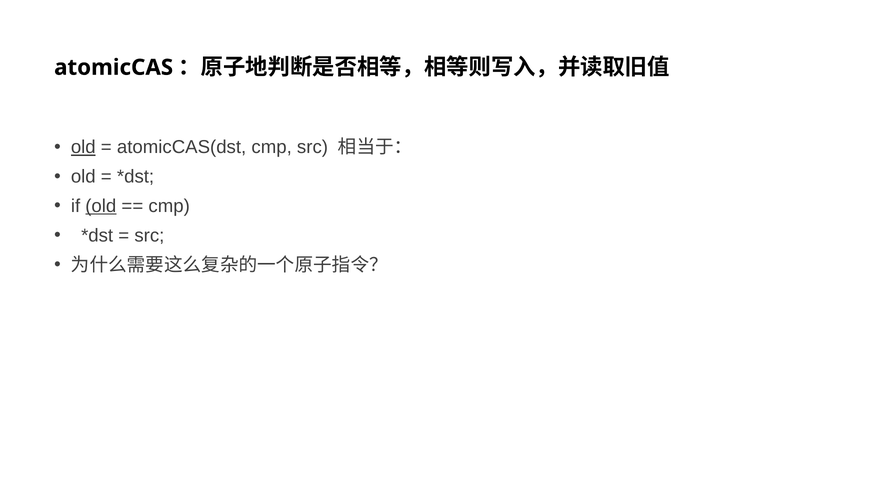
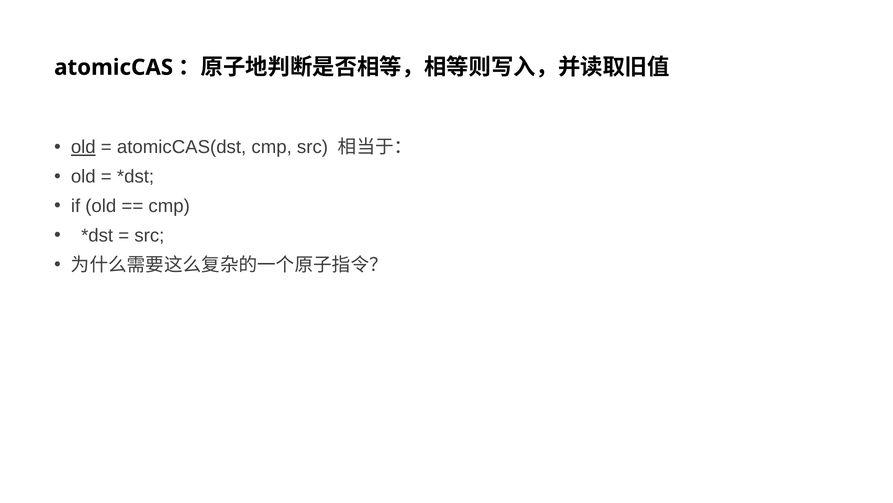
old at (101, 206) underline: present -> none
